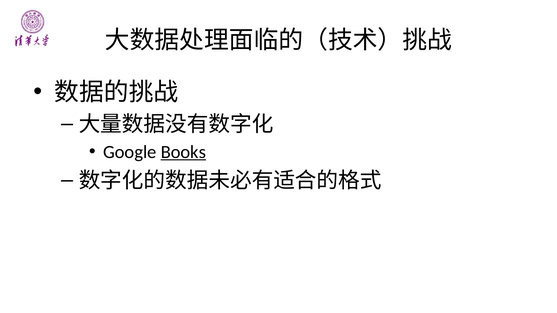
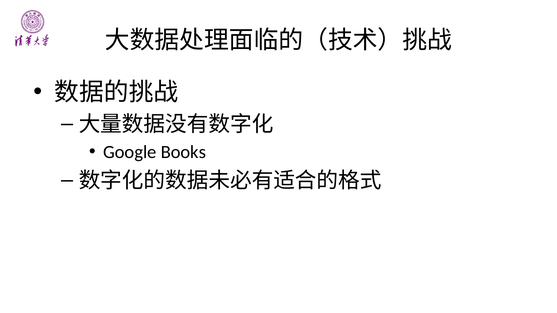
Books underline: present -> none
